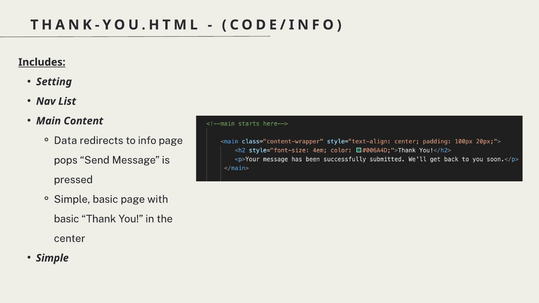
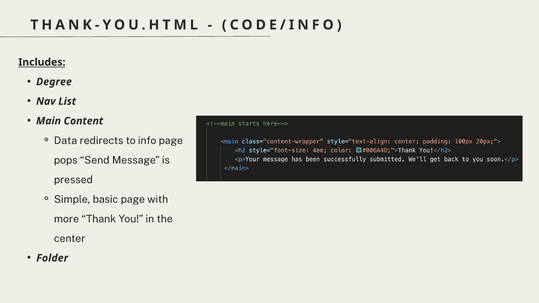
Setting: Setting -> Degree
basic at (66, 219): basic -> more
Simple at (52, 258): Simple -> Folder
